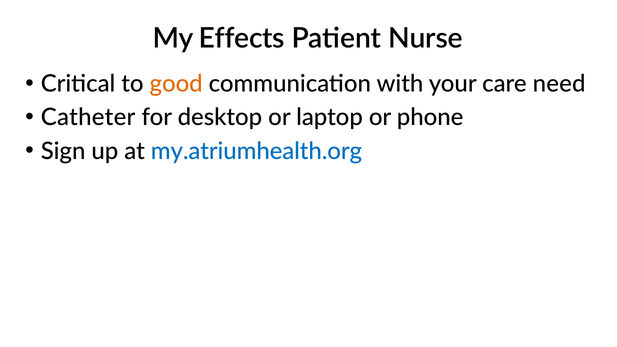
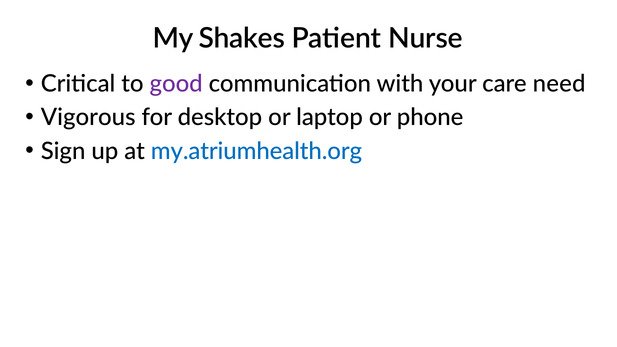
Effects: Effects -> Shakes
good colour: orange -> purple
Catheter: Catheter -> Vigorous
